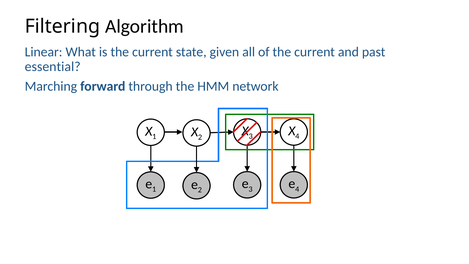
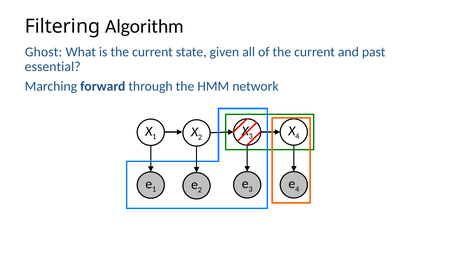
Linear: Linear -> Ghost
